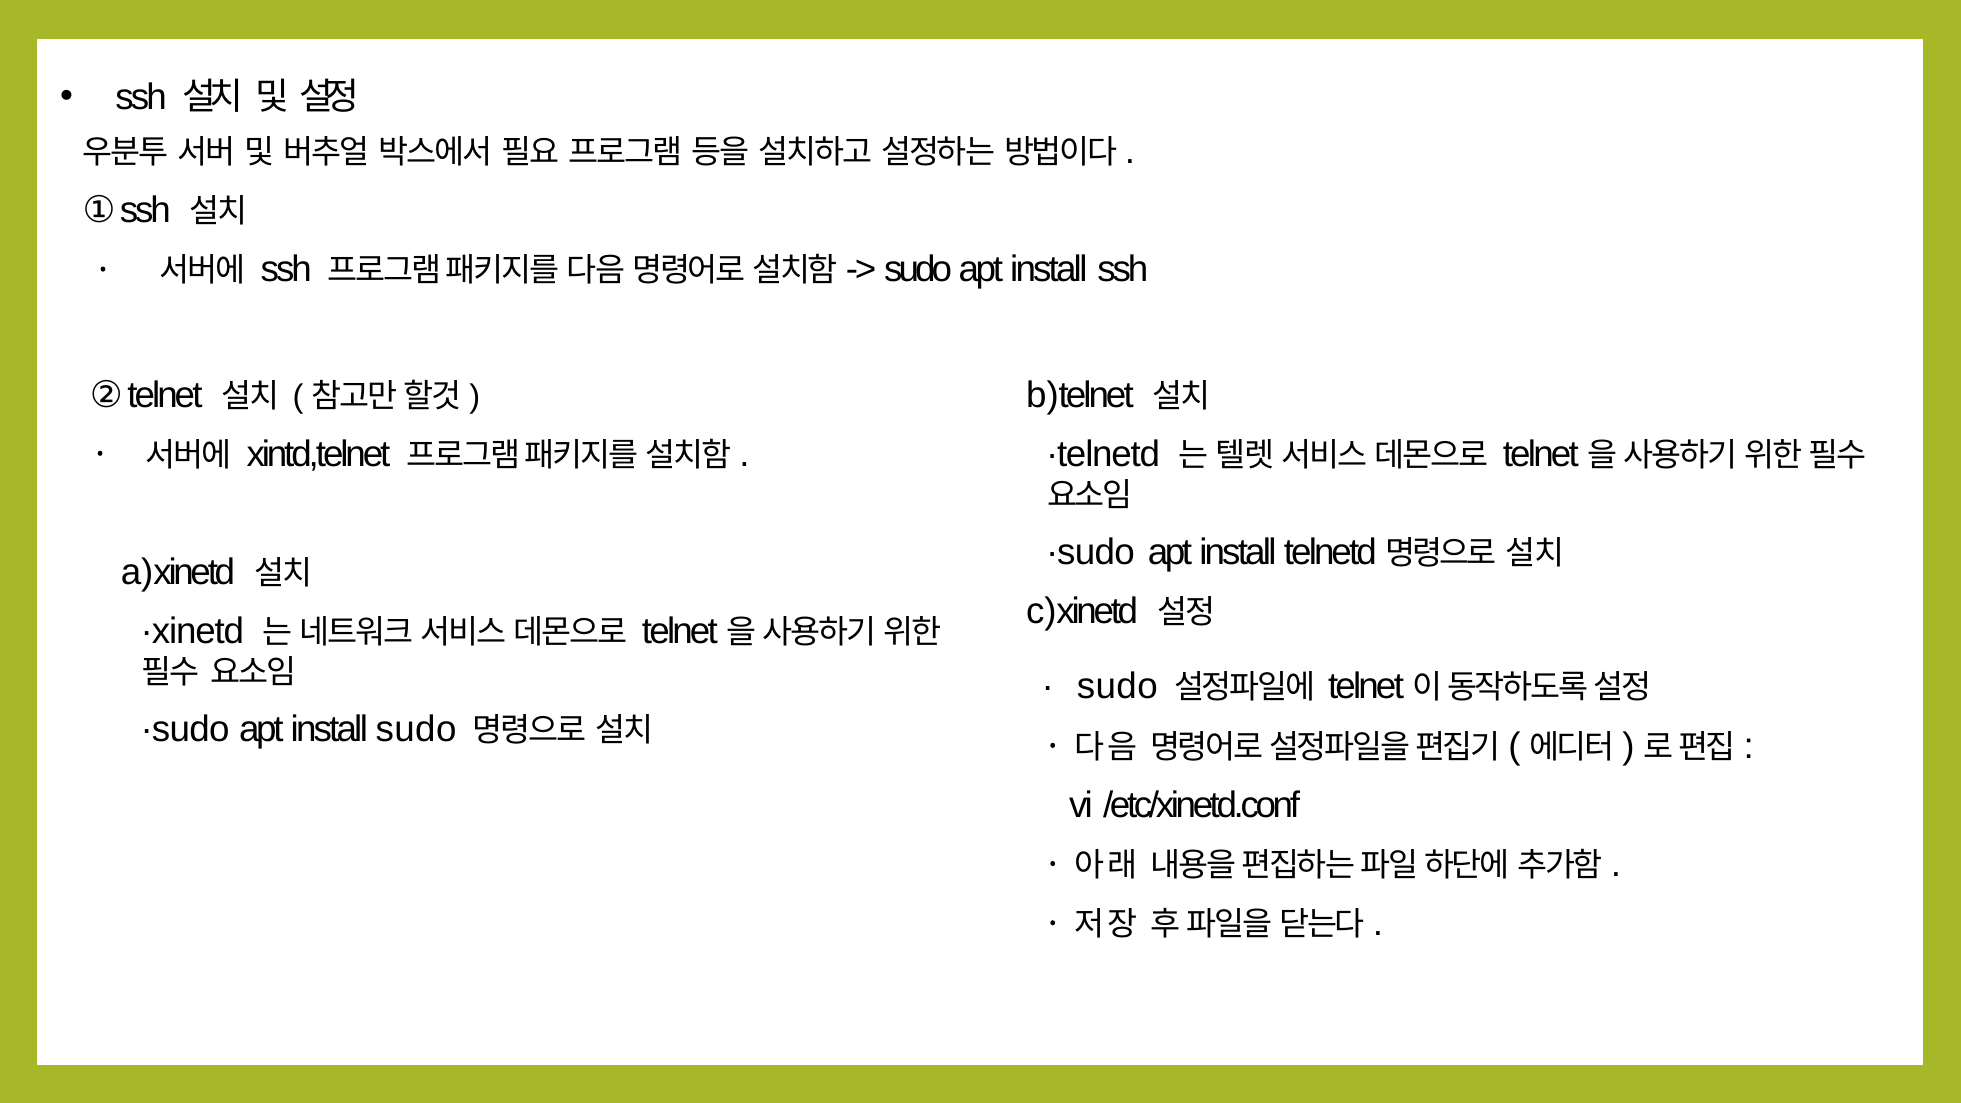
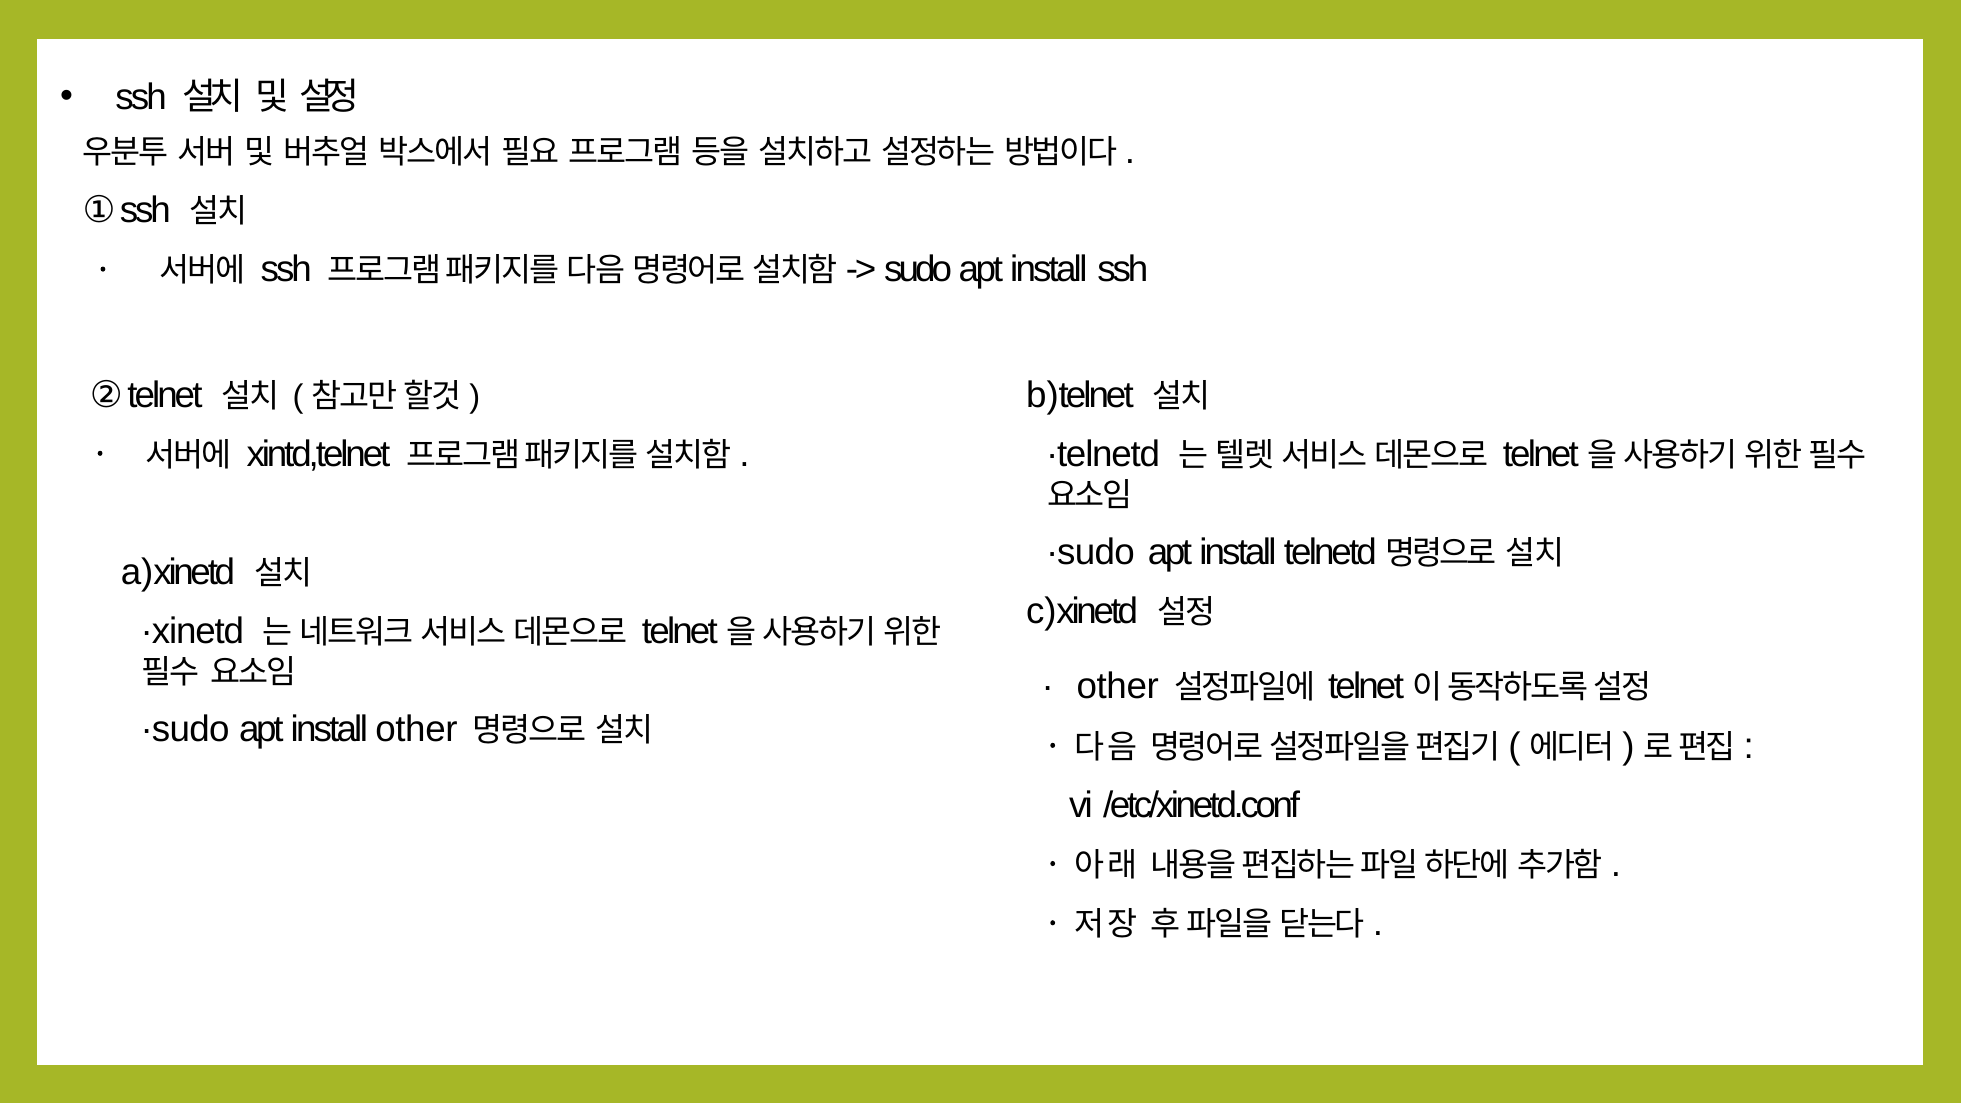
sudo at (1117, 687): sudo -> other
install sudo: sudo -> other
